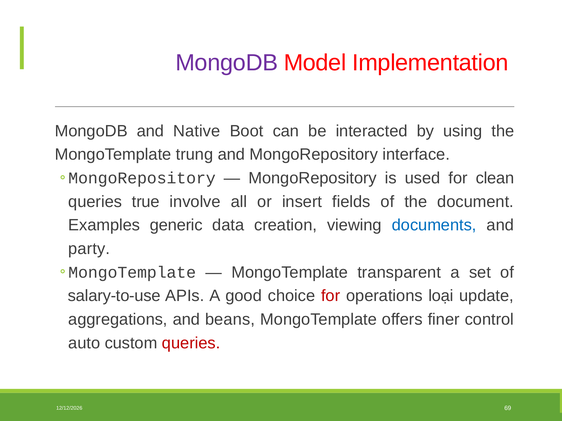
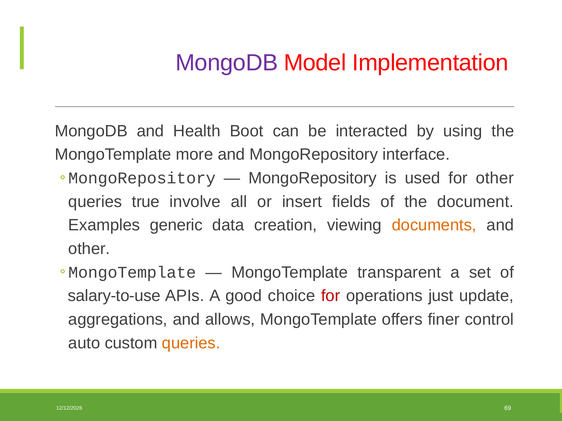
Native: Native -> Health
trung: trung -> more
for clean: clean -> other
documents colour: blue -> orange
party at (89, 249): party -> other
loại: loại -> just
beans: beans -> allows
queries at (191, 343) colour: red -> orange
